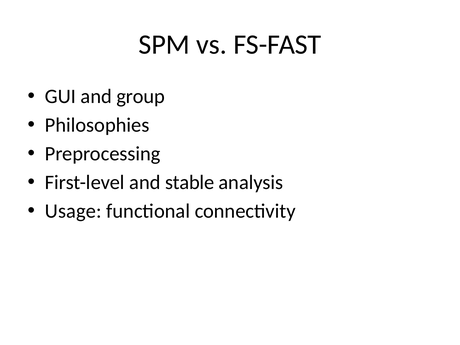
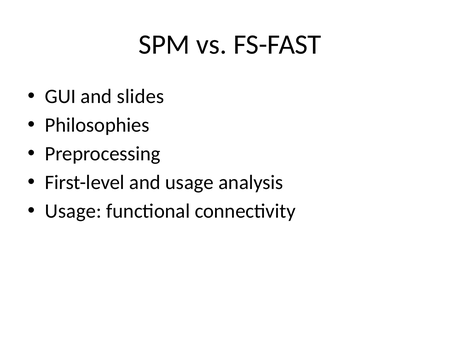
group: group -> slides
and stable: stable -> usage
